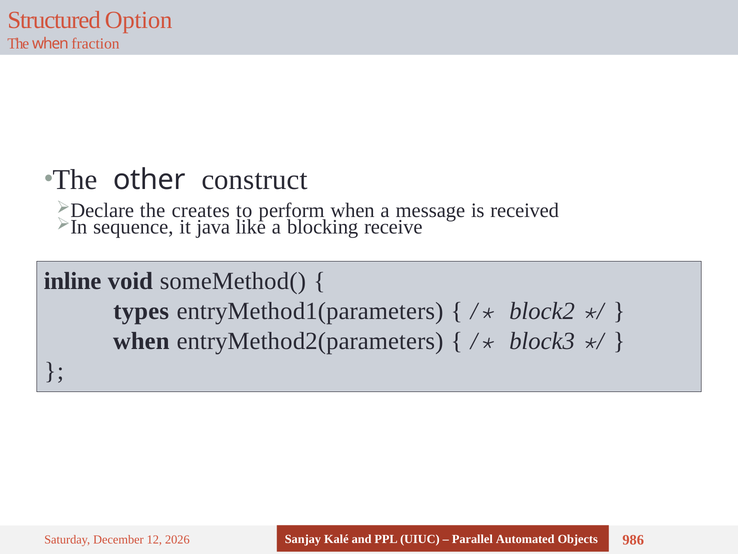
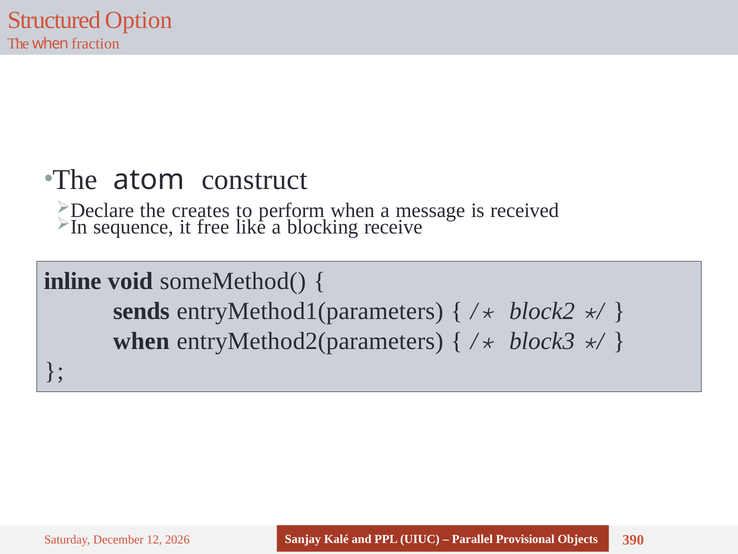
other: other -> atom
java: java -> free
types: types -> sends
Automated: Automated -> Provisional
986: 986 -> 390
